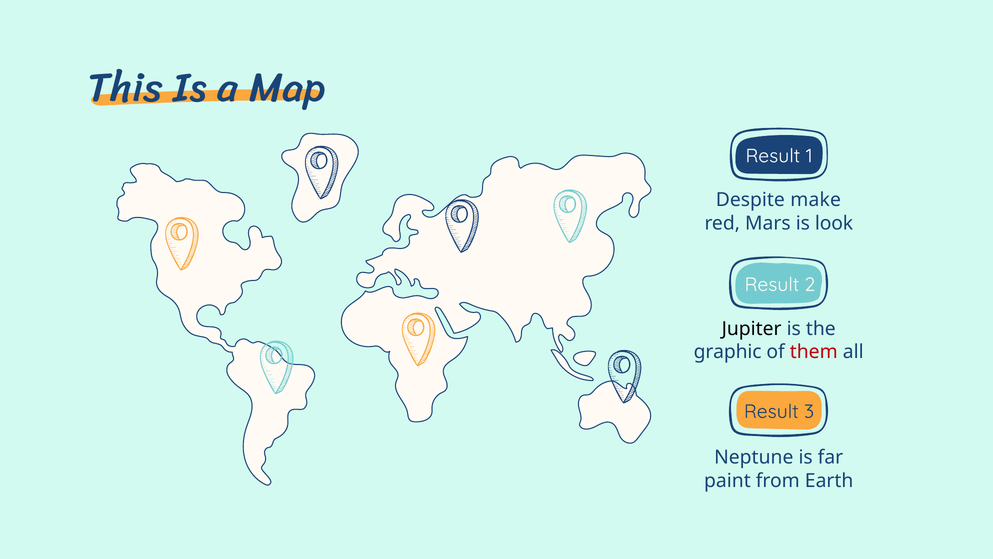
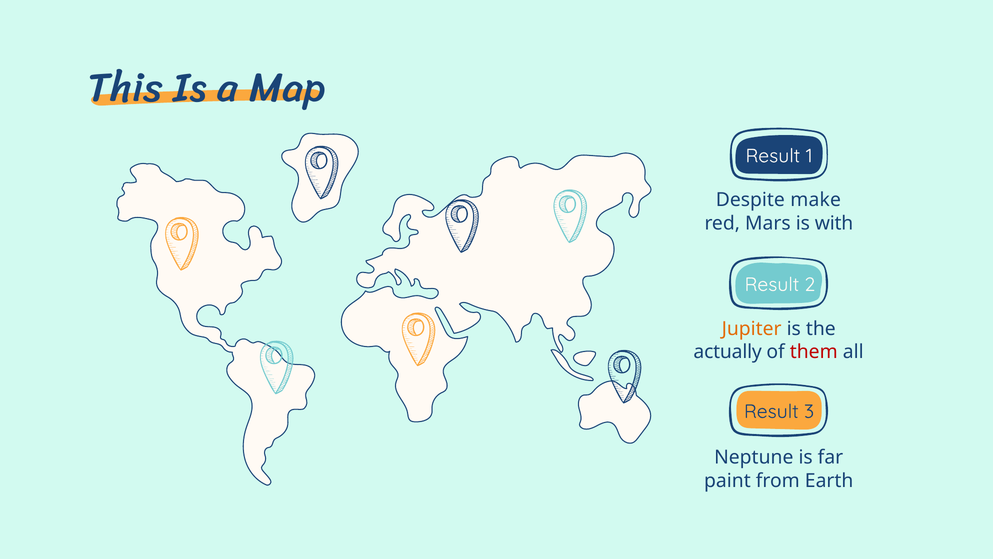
look: look -> with
Jupiter colour: black -> orange
graphic: graphic -> actually
